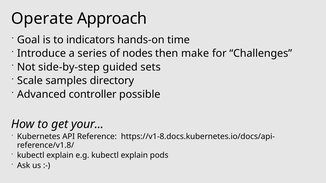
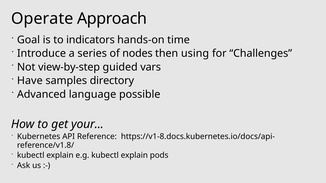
make: make -> using
side-by-step: side-by-step -> view-by-step
sets: sets -> vars
Scale: Scale -> Have
controller: controller -> language
